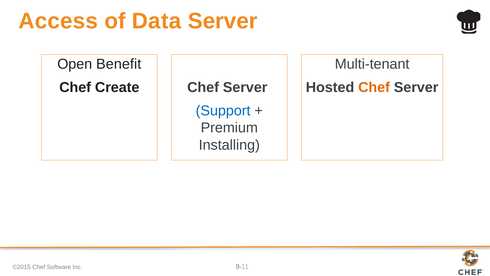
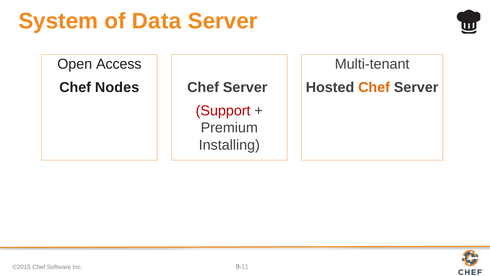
Access: Access -> System
Benefit: Benefit -> Access
Create: Create -> Nodes
Support colour: blue -> red
